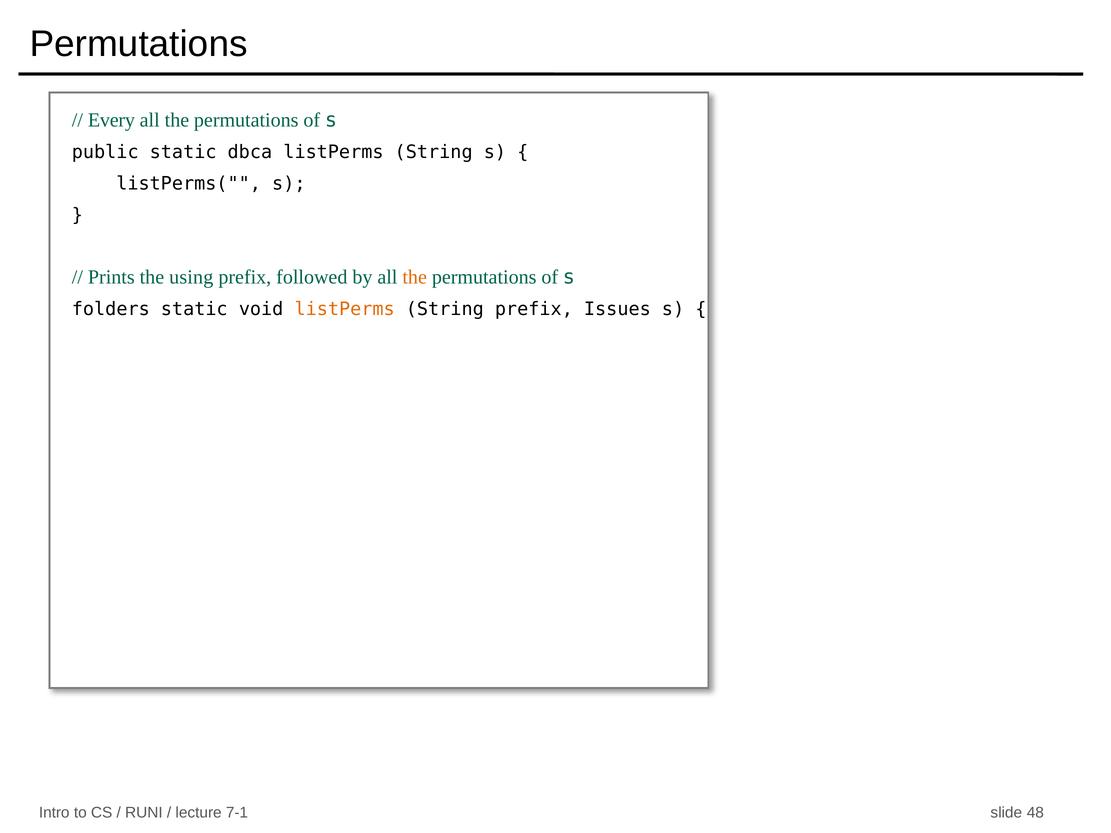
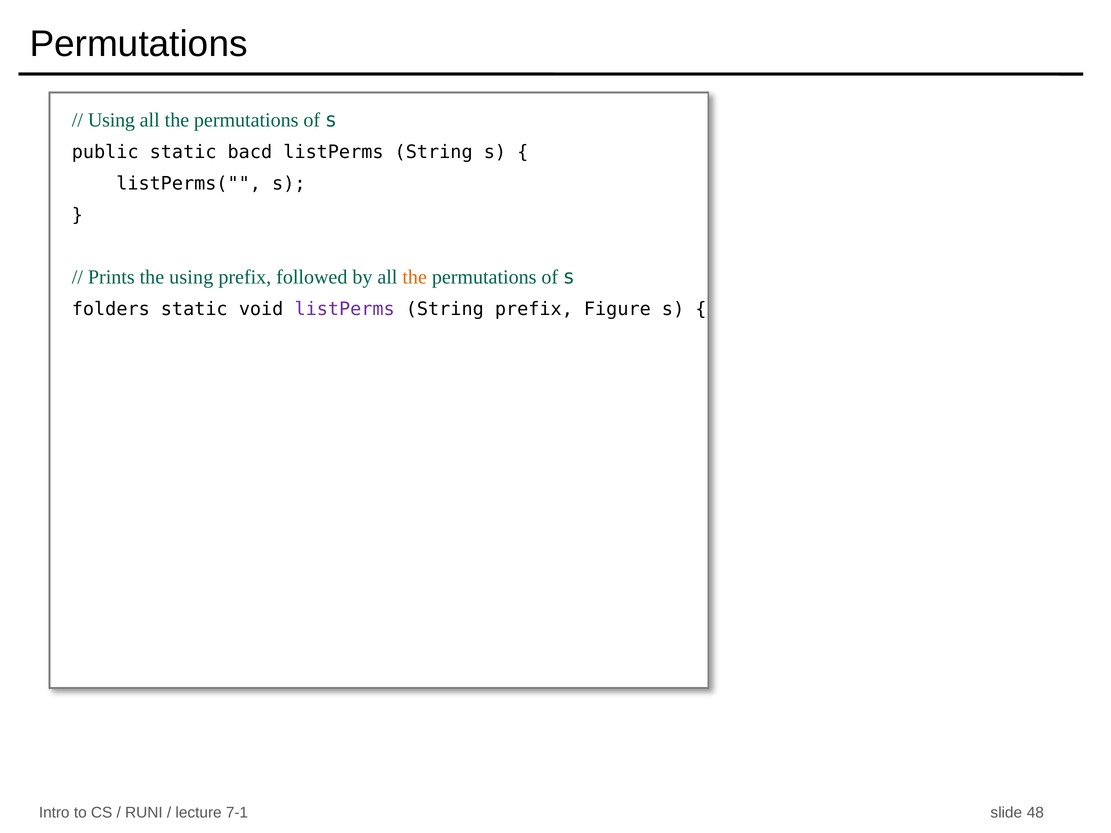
Every at (111, 120): Every -> Using
dbca: dbca -> bacd
listPerms at (345, 309) colour: orange -> purple
Issues: Issues -> Figure
